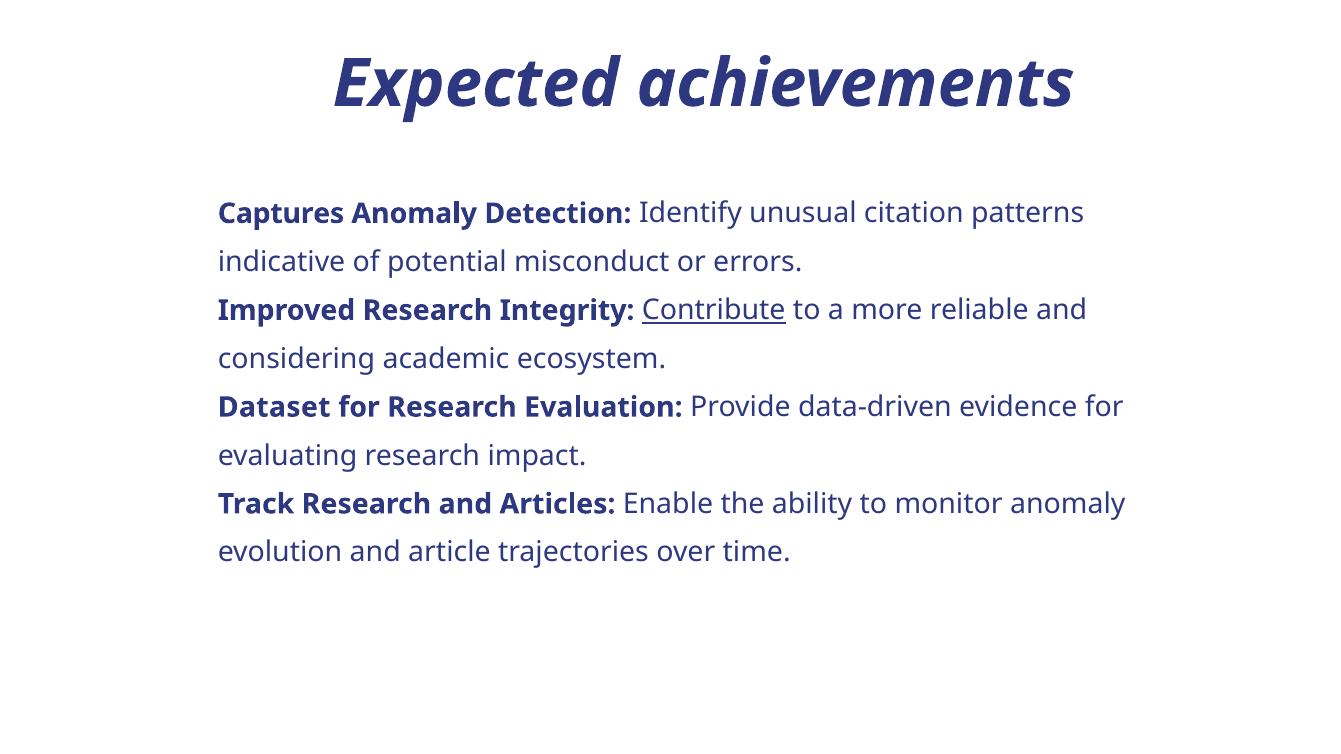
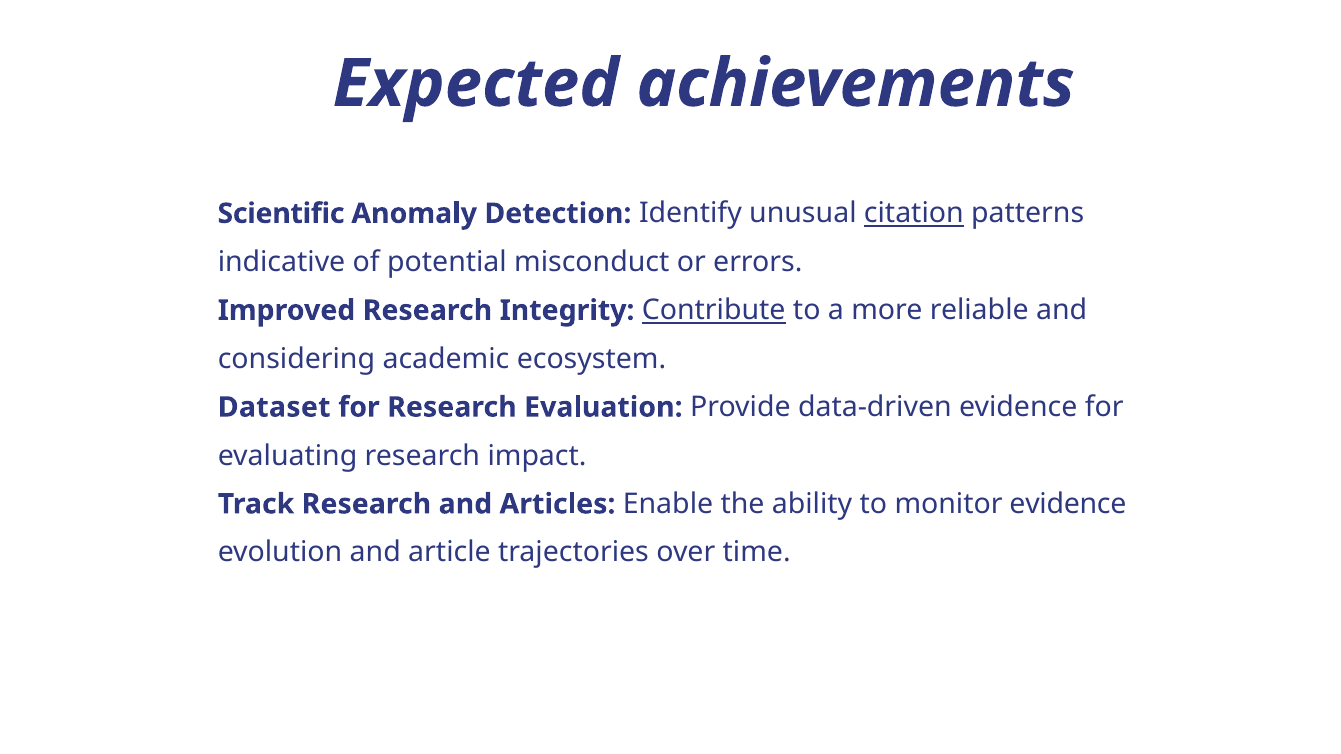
Captures: Captures -> Scientific
citation underline: none -> present
monitor anomaly: anomaly -> evidence
